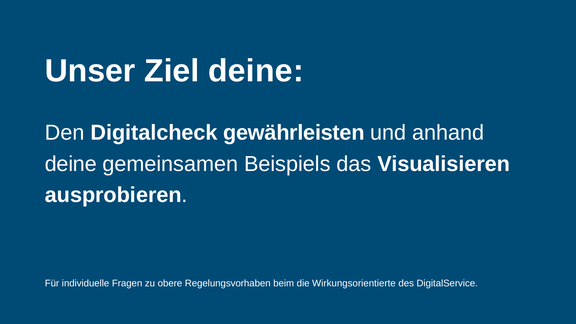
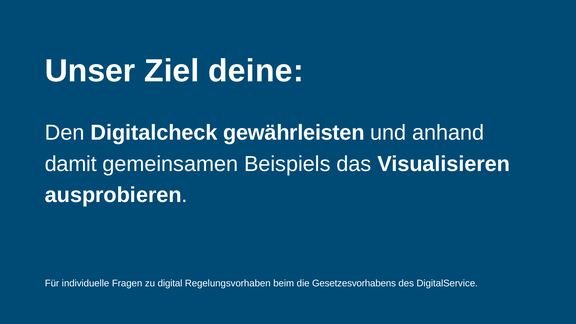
deine at (71, 164): deine -> damit
obere: obere -> digital
Wirkungsorientierte: Wirkungsorientierte -> Gesetzesvorhabens
